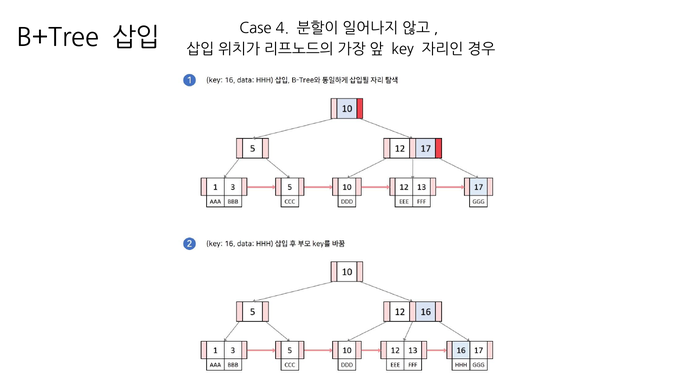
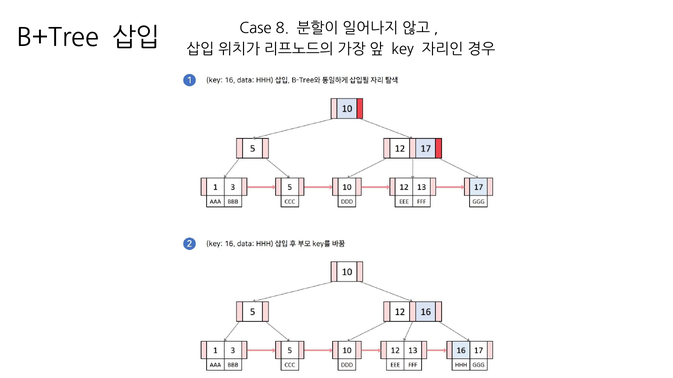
4: 4 -> 8
